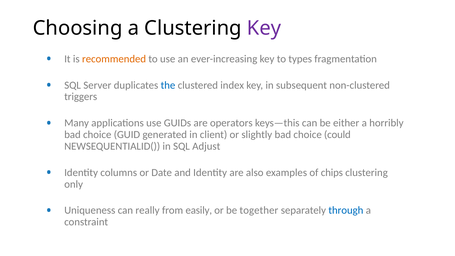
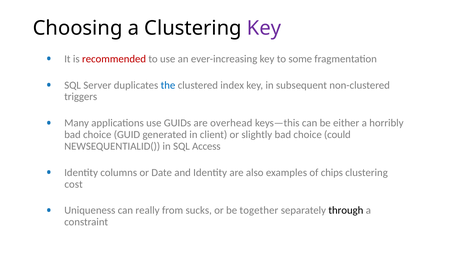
recommended colour: orange -> red
types: types -> some
operators: operators -> overhead
Adjust: Adjust -> Access
only: only -> cost
easily: easily -> sucks
through colour: blue -> black
